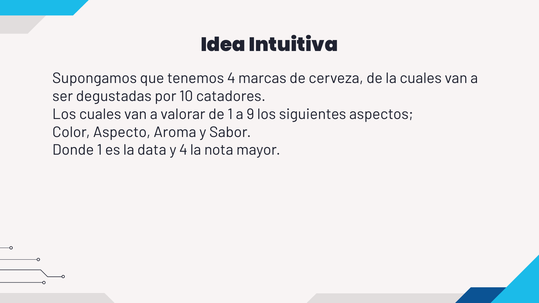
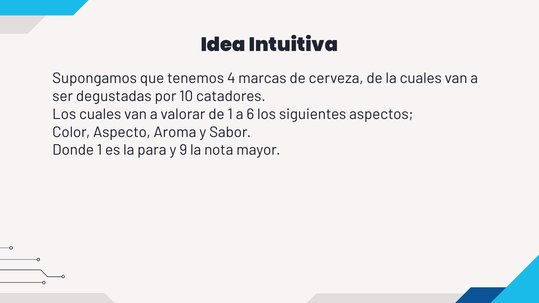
9: 9 -> 6
data: data -> para
y 4: 4 -> 9
